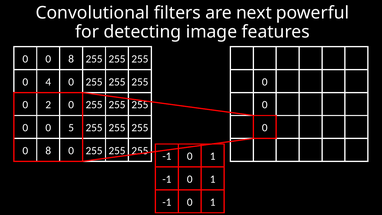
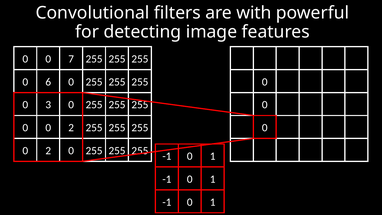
next: next -> with
0 0 8: 8 -> 7
4: 4 -> 6
2: 2 -> 3
0 0 5: 5 -> 2
8 at (48, 151): 8 -> 2
